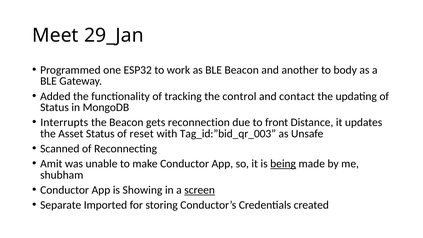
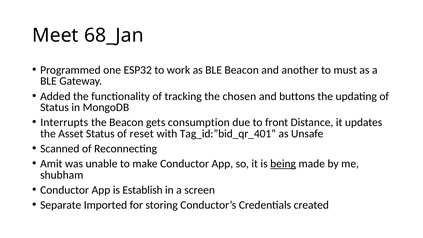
29_Jan: 29_Jan -> 68_Jan
body: body -> must
control: control -> chosen
contact: contact -> buttons
reconnection: reconnection -> consumption
Tag_id:”bid_qr_003: Tag_id:”bid_qr_003 -> Tag_id:”bid_qr_401
Showing: Showing -> Establish
screen underline: present -> none
